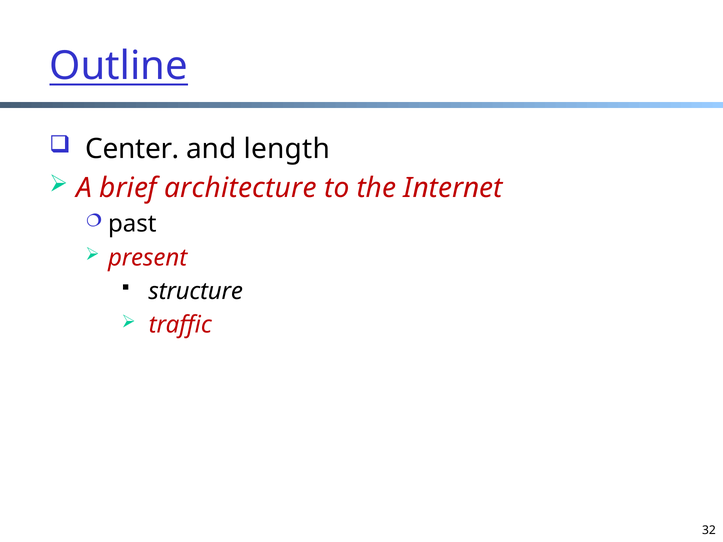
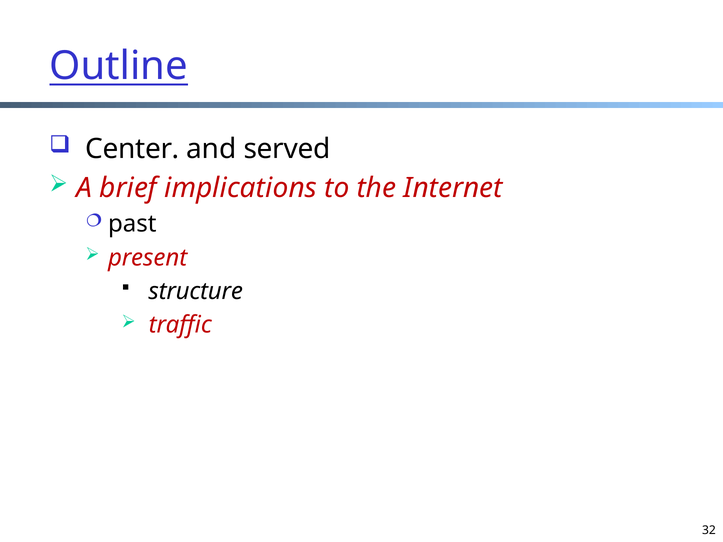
length: length -> served
architecture: architecture -> implications
